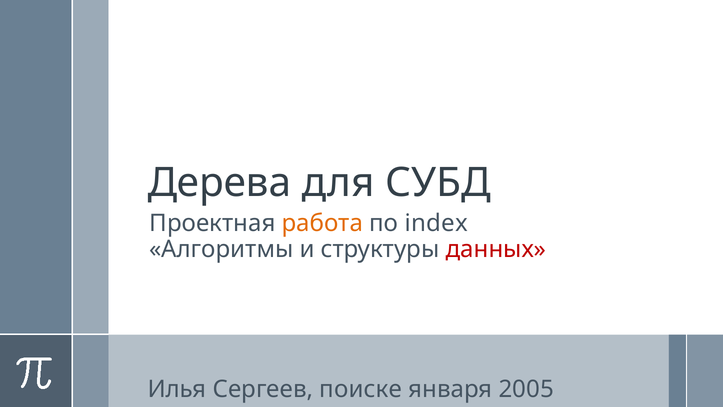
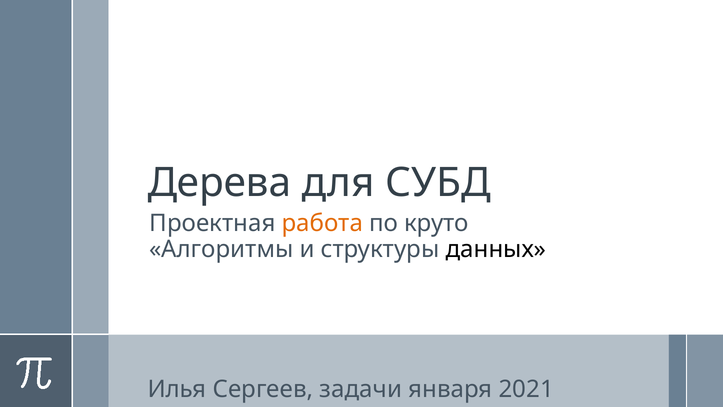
index: index -> круто
данных colour: red -> black
поиске: поиске -> задачи
2005: 2005 -> 2021
